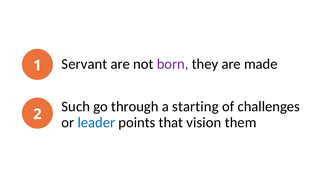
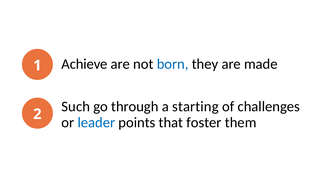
Servant: Servant -> Achieve
born colour: purple -> blue
vision: vision -> foster
